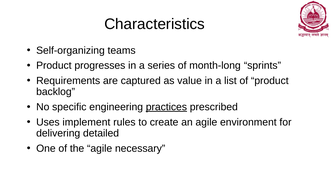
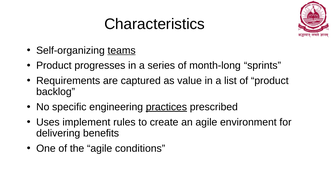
teams underline: none -> present
detailed: detailed -> benefits
necessary: necessary -> conditions
